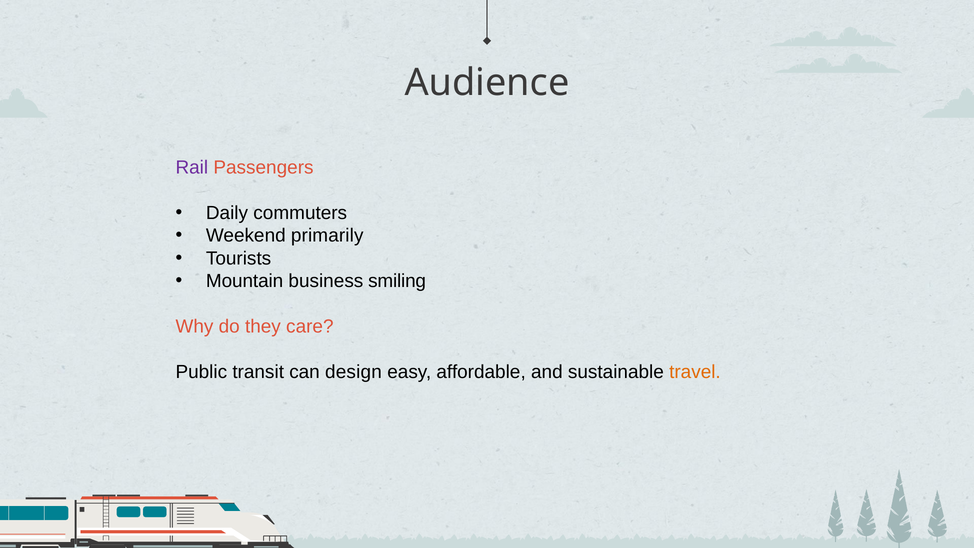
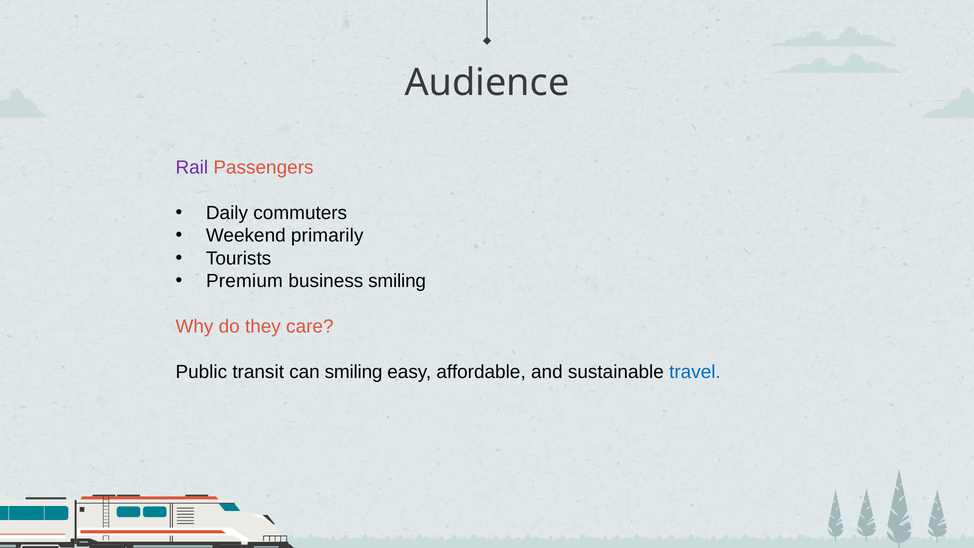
Mountain: Mountain -> Premium
can design: design -> smiling
travel colour: orange -> blue
